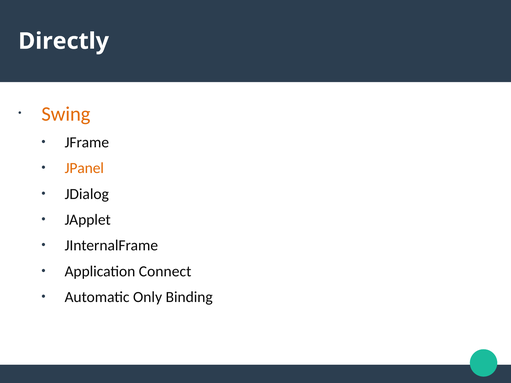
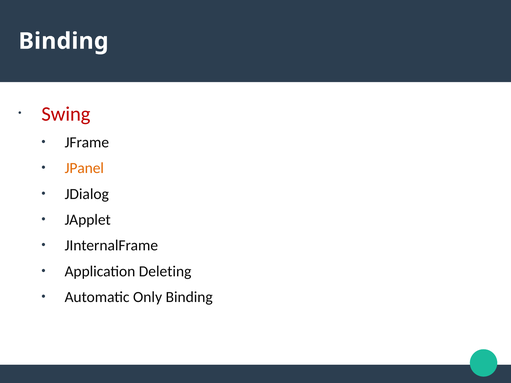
Directly at (64, 41): Directly -> Binding
Swing colour: orange -> red
Connect: Connect -> Deleting
